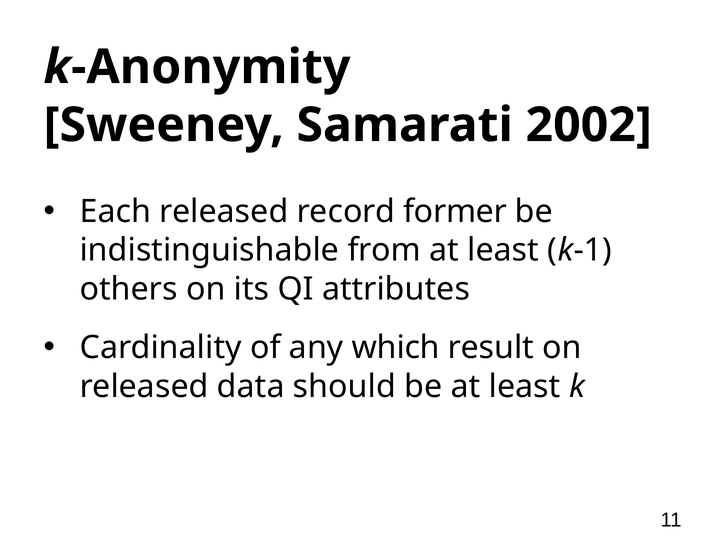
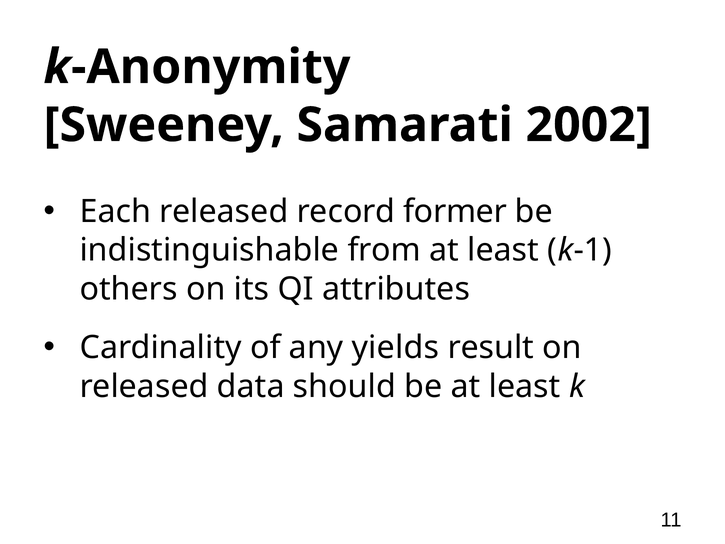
which: which -> yields
